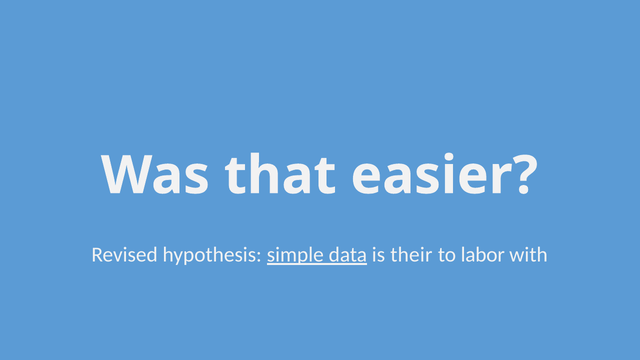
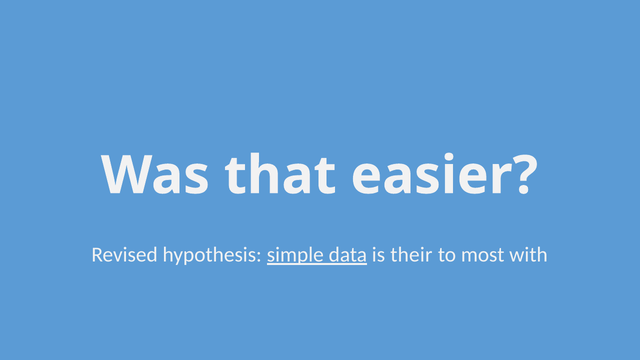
labor: labor -> most
